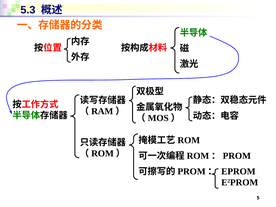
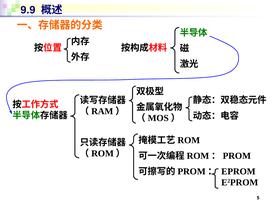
5.3: 5.3 -> 9.9
